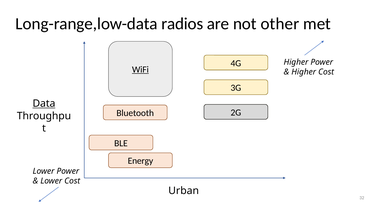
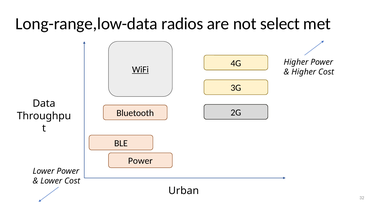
other: other -> select
Data underline: present -> none
Energy at (140, 161): Energy -> Power
